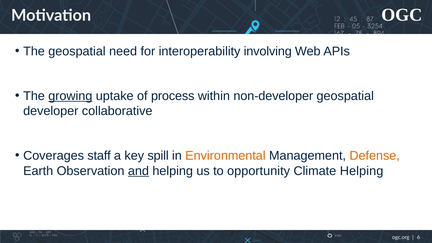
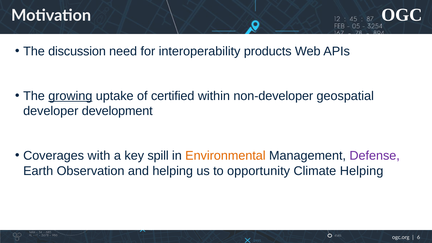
The geospatial: geospatial -> discussion
involving: involving -> products
process: process -> certified
collaborative: collaborative -> development
staff: staff -> with
Defense colour: orange -> purple
and underline: present -> none
